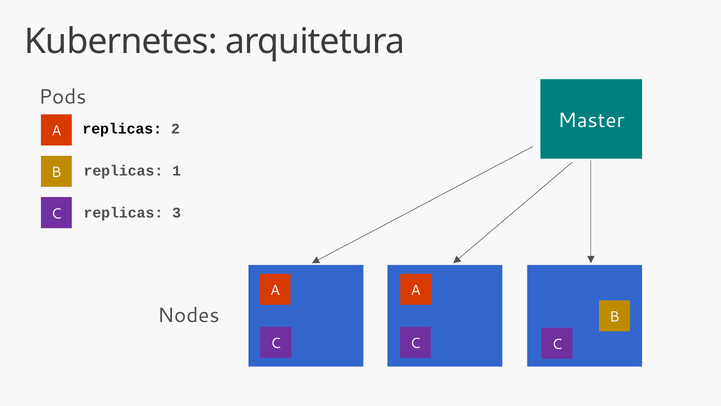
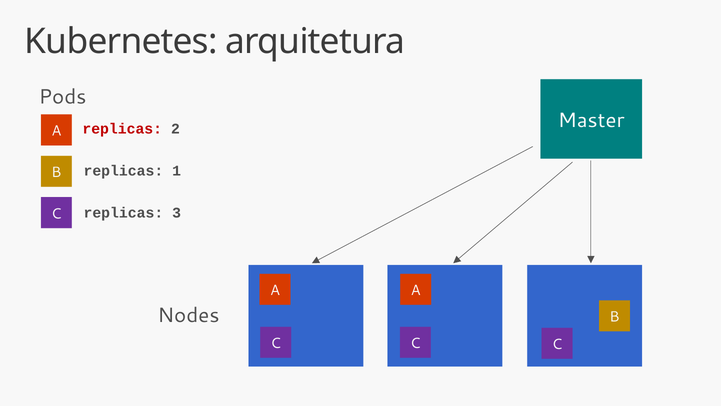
replicas at (122, 129) colour: black -> red
